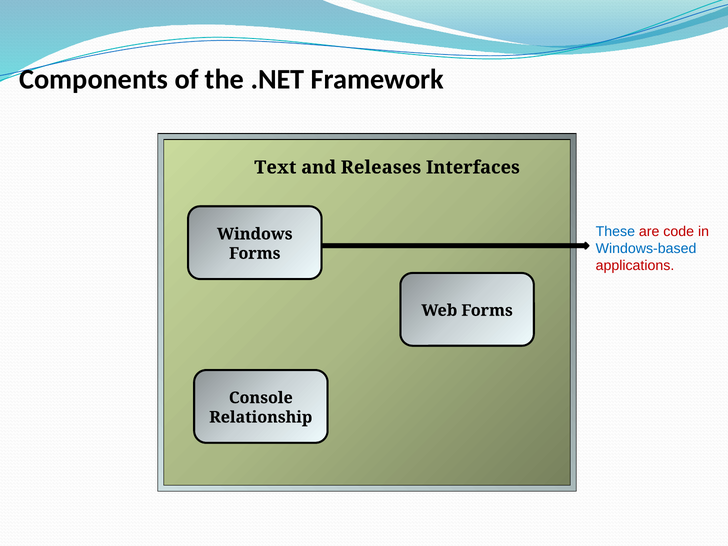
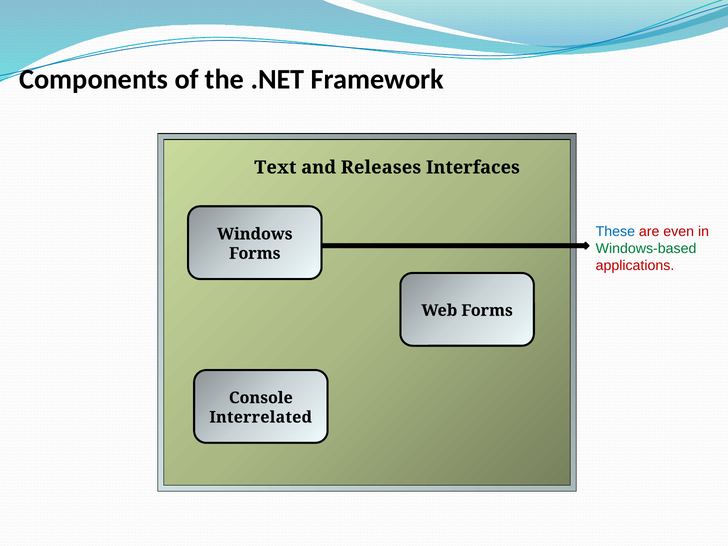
code: code -> even
Windows-based colour: blue -> green
Relationship: Relationship -> Interrelated
